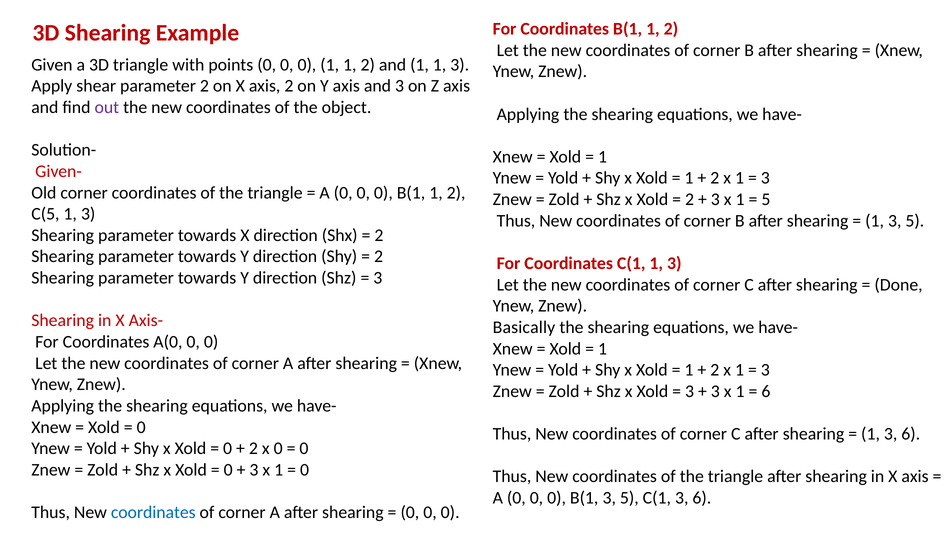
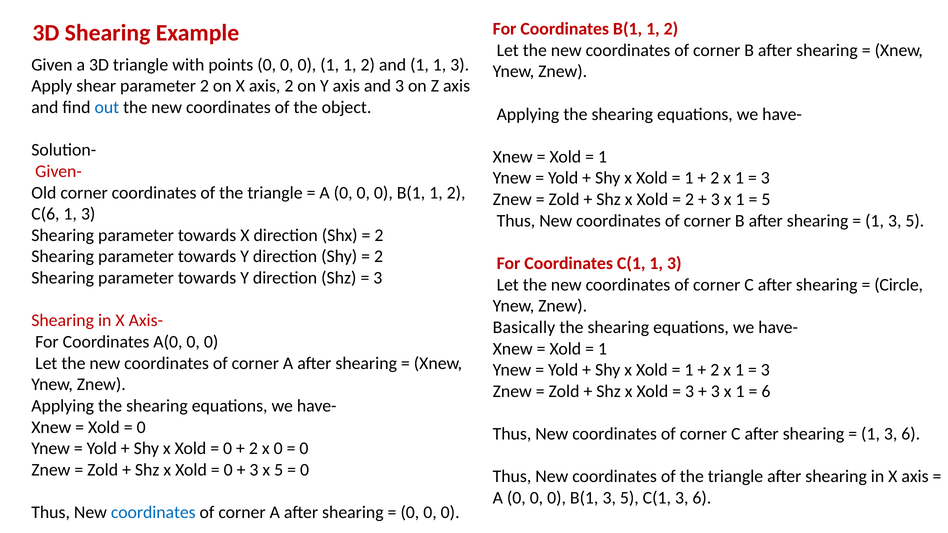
out colour: purple -> blue
C(5: C(5 -> C(6
Done: Done -> Circle
1 at (279, 470): 1 -> 5
